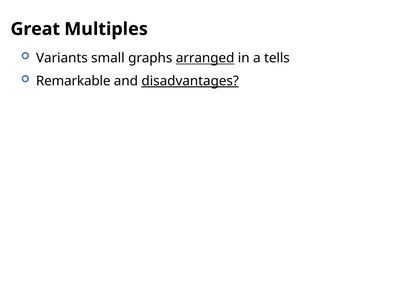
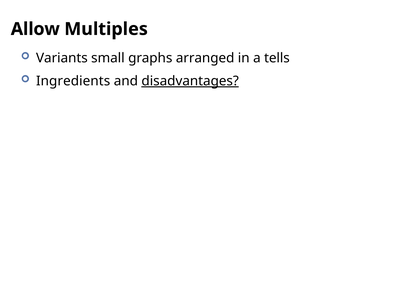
Great: Great -> Allow
arranged underline: present -> none
Remarkable: Remarkable -> Ingredients
